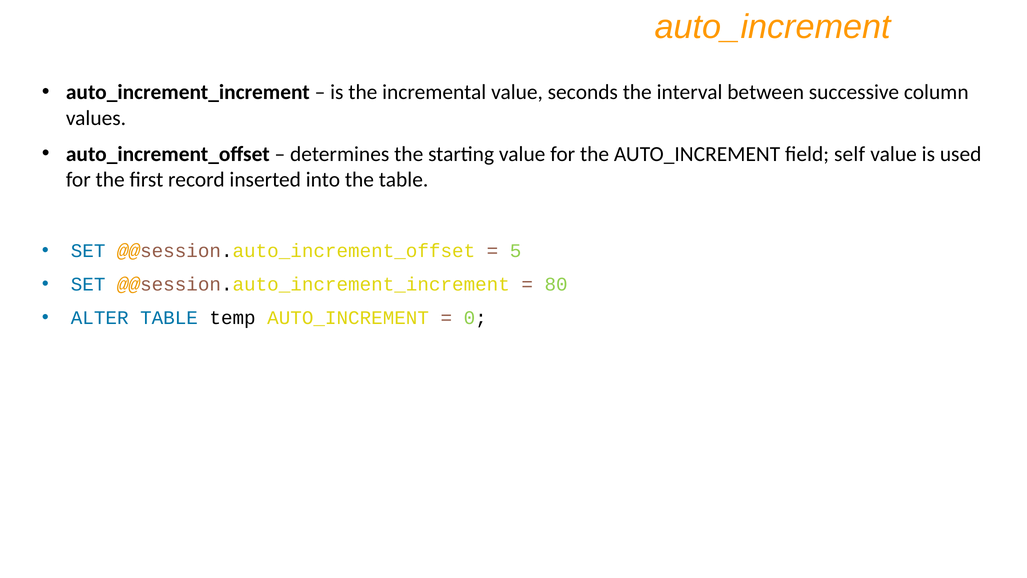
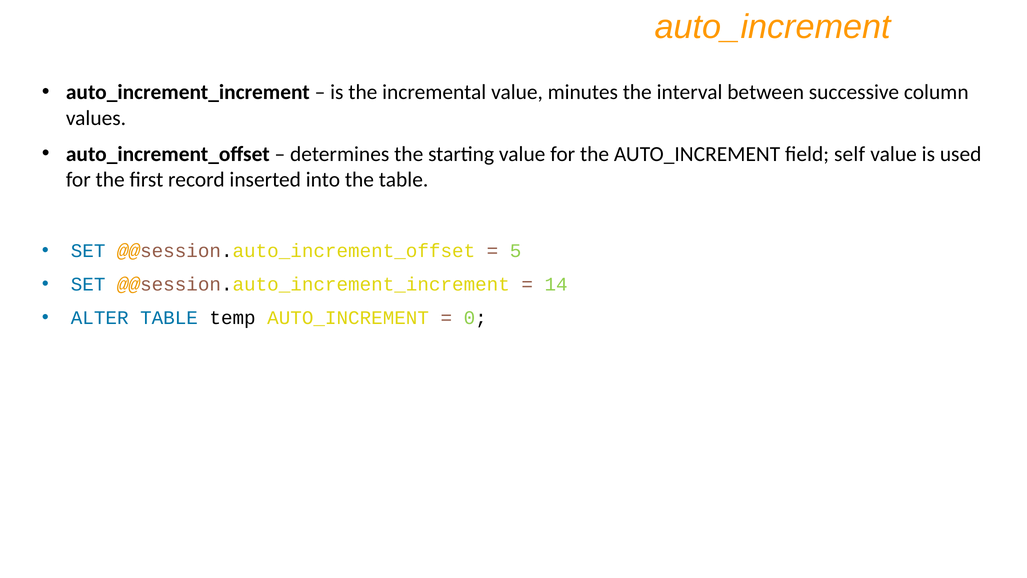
seconds: seconds -> minutes
80: 80 -> 14
